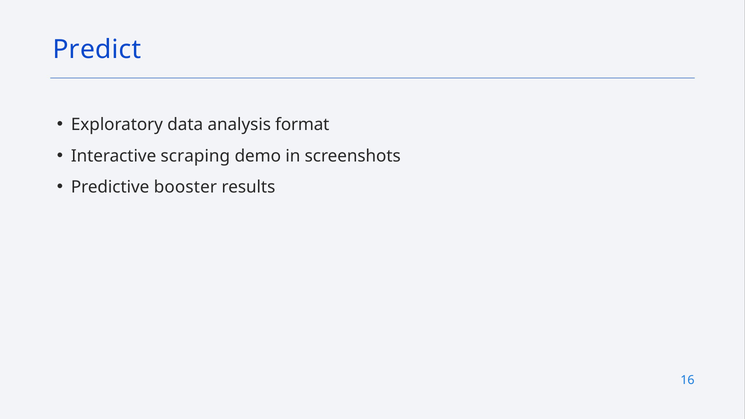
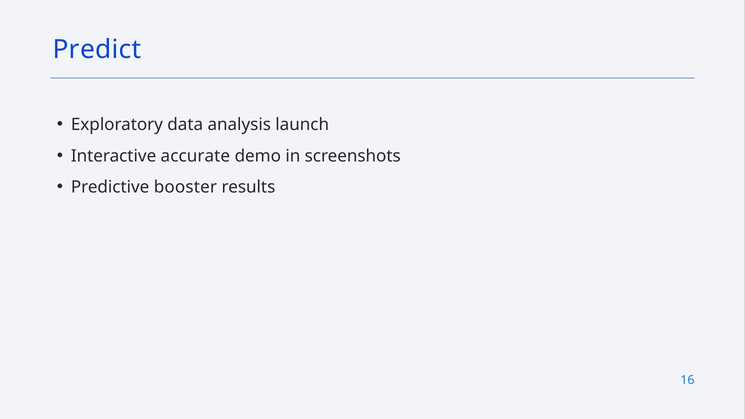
format: format -> launch
scraping: scraping -> accurate
